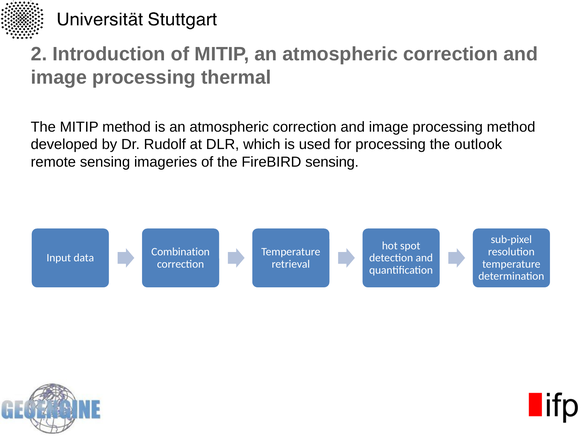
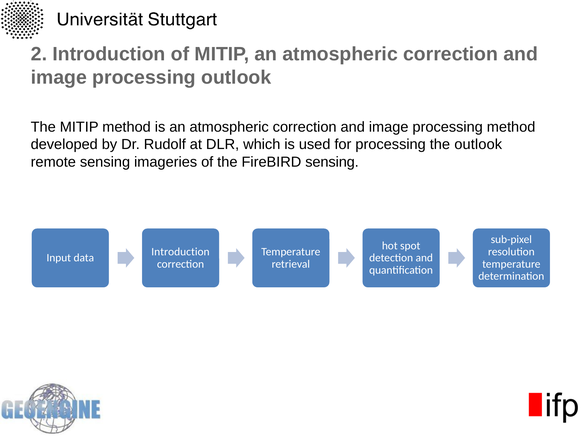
processing thermal: thermal -> outlook
Combination at (181, 252): Combination -> Introduction
